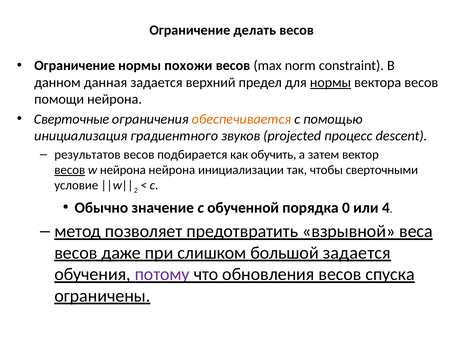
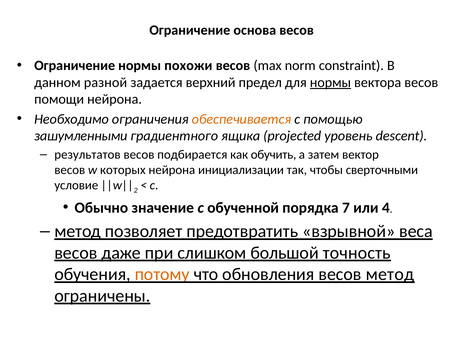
делать: делать -> основа
данная: данная -> разной
Сверточные: Сверточные -> Необходимо
инициализация: инициализация -> зашумленными
звуков: звуков -> ящика
процесс: процесс -> уровень
весов at (70, 170) underline: present -> none
w нейрона: нейрона -> которых
0: 0 -> 7
большой задается: задается -> точность
потому colour: purple -> orange
весов спуска: спуска -> метод
